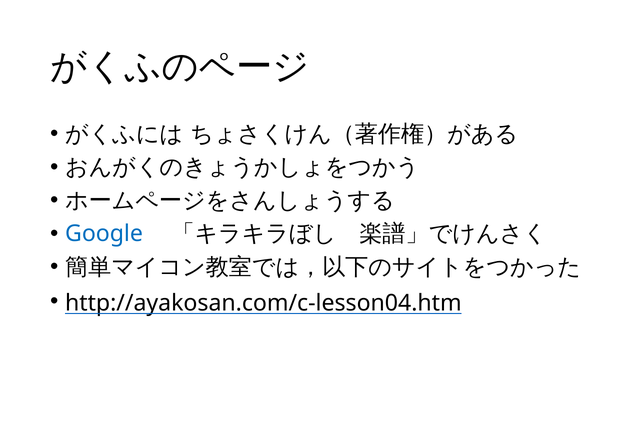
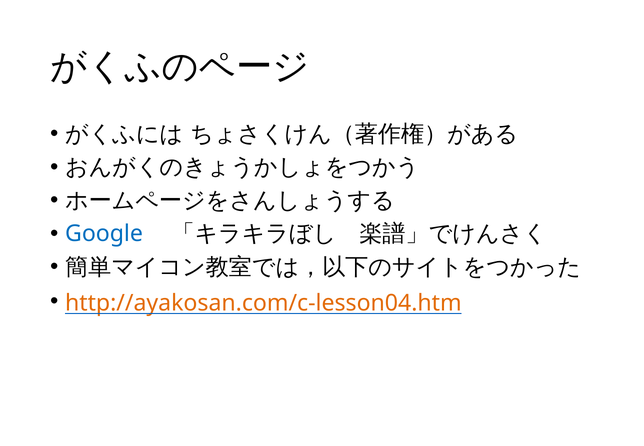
http://ayakosan.com/c-lesson04.htm colour: black -> orange
